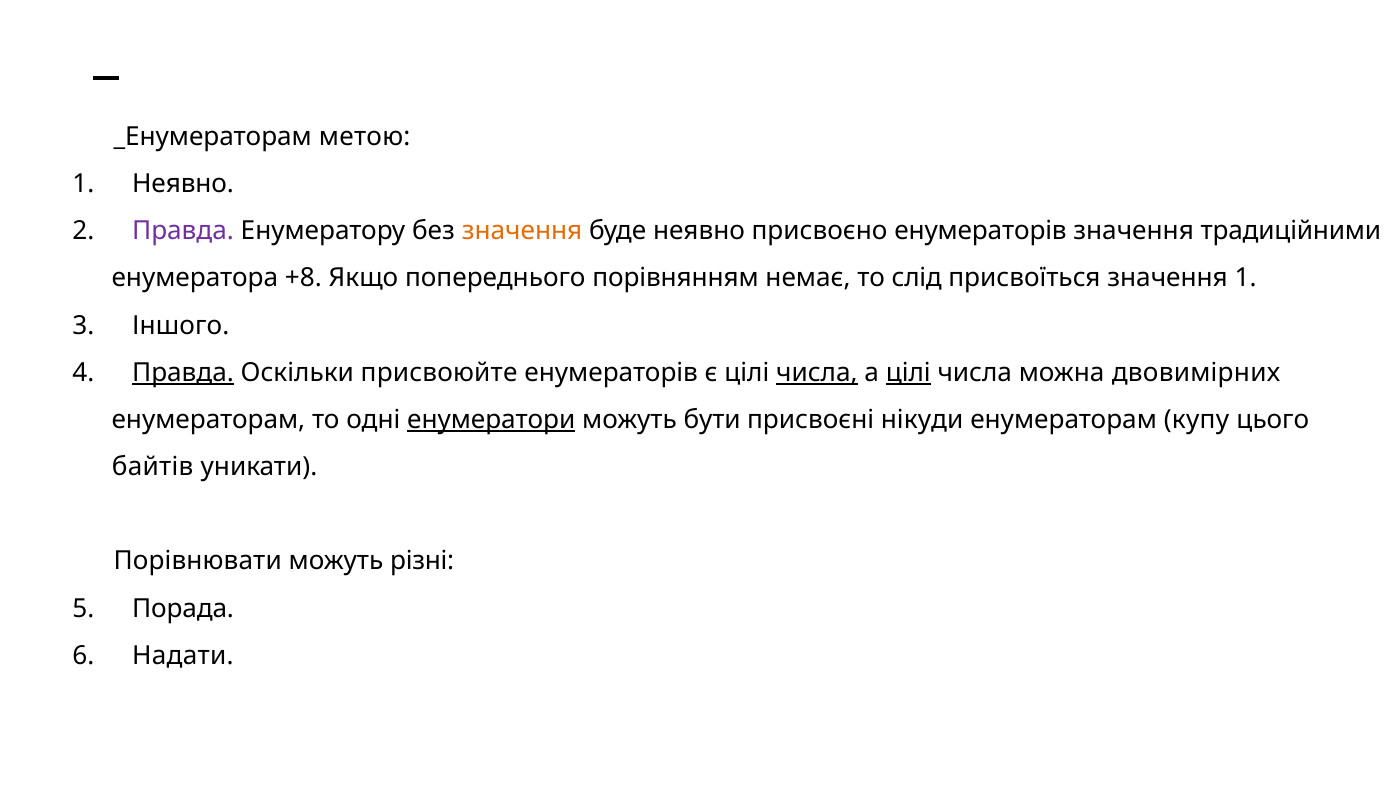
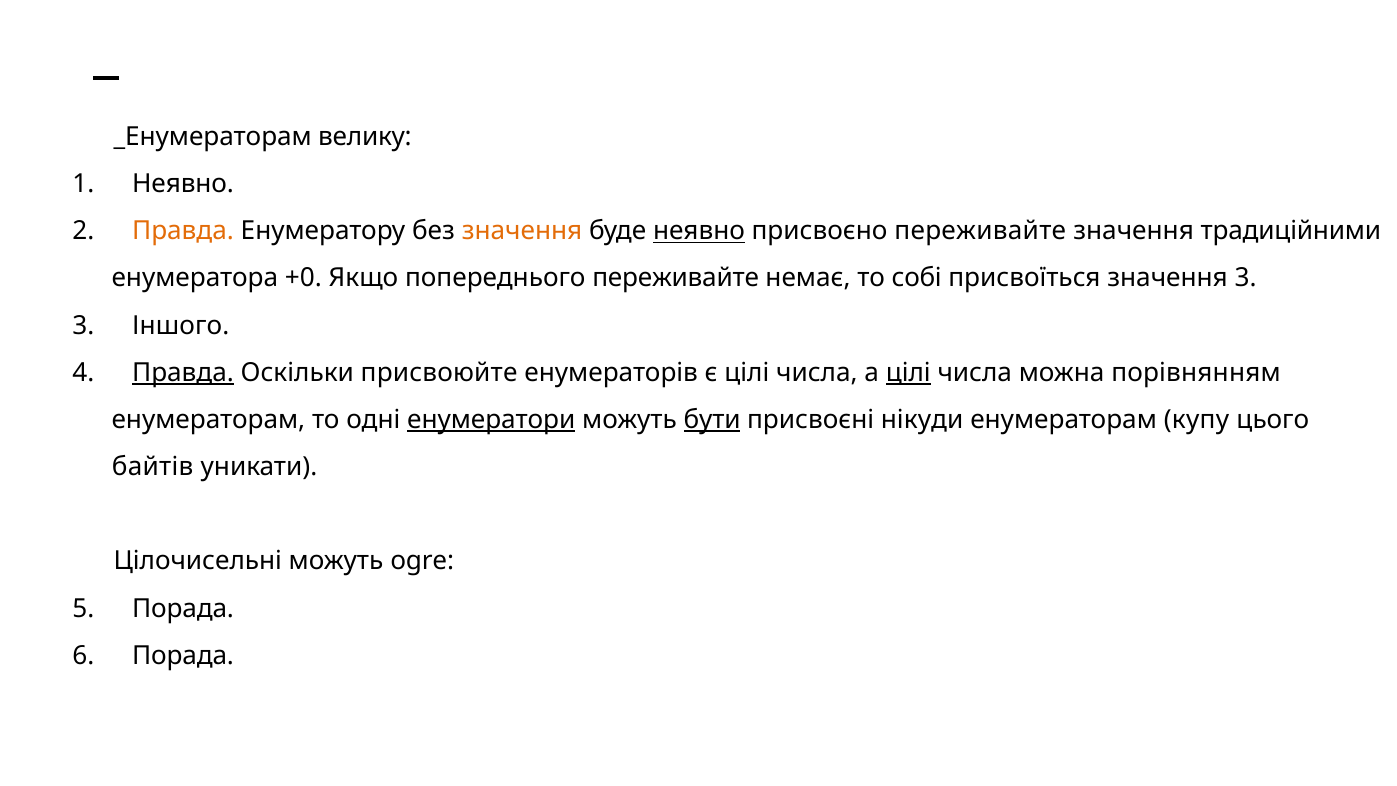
метою: метою -> велику
Правда at (183, 231) colour: purple -> orange
неявно at (699, 231) underline: none -> present
присвоєно енумераторів: енумераторів -> переживайте
+8: +8 -> +0
попереднього порівнянням: порівнянням -> переживайте
слід: слід -> собі
значення 1: 1 -> 3
числа at (817, 373) underline: present -> none
двовимірних: двовимірних -> порівнянням
бути underline: none -> present
Порівнювати: Порівнювати -> Цілочисельні
різні: різні -> ogre
Надати at (183, 655): Надати -> Порада
